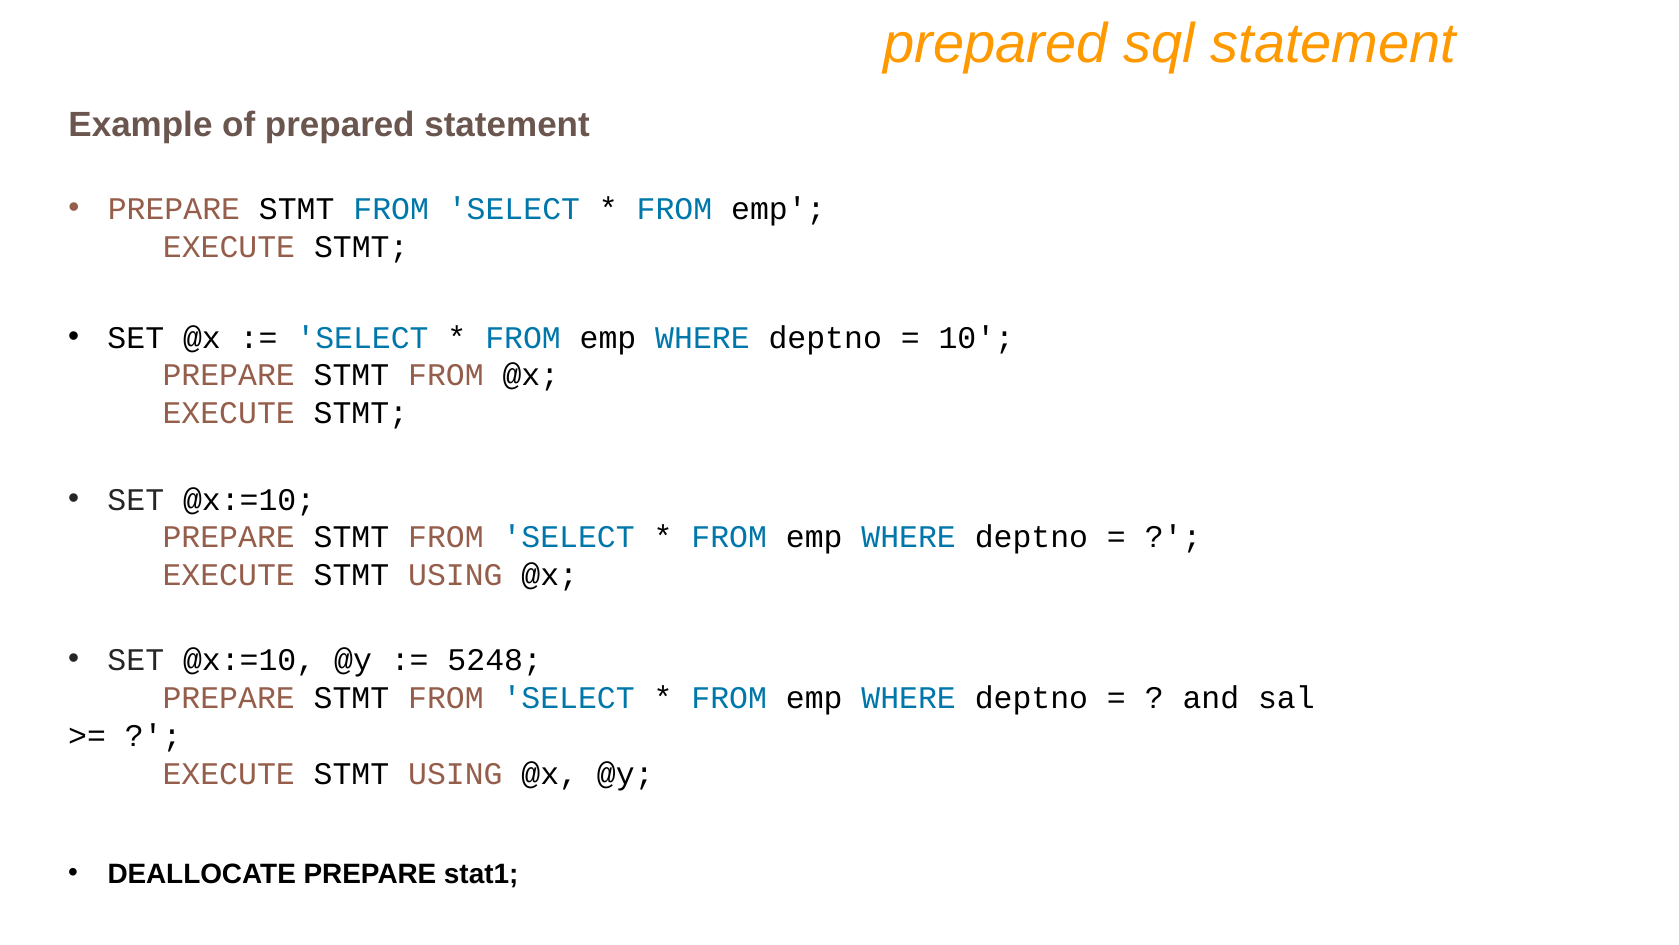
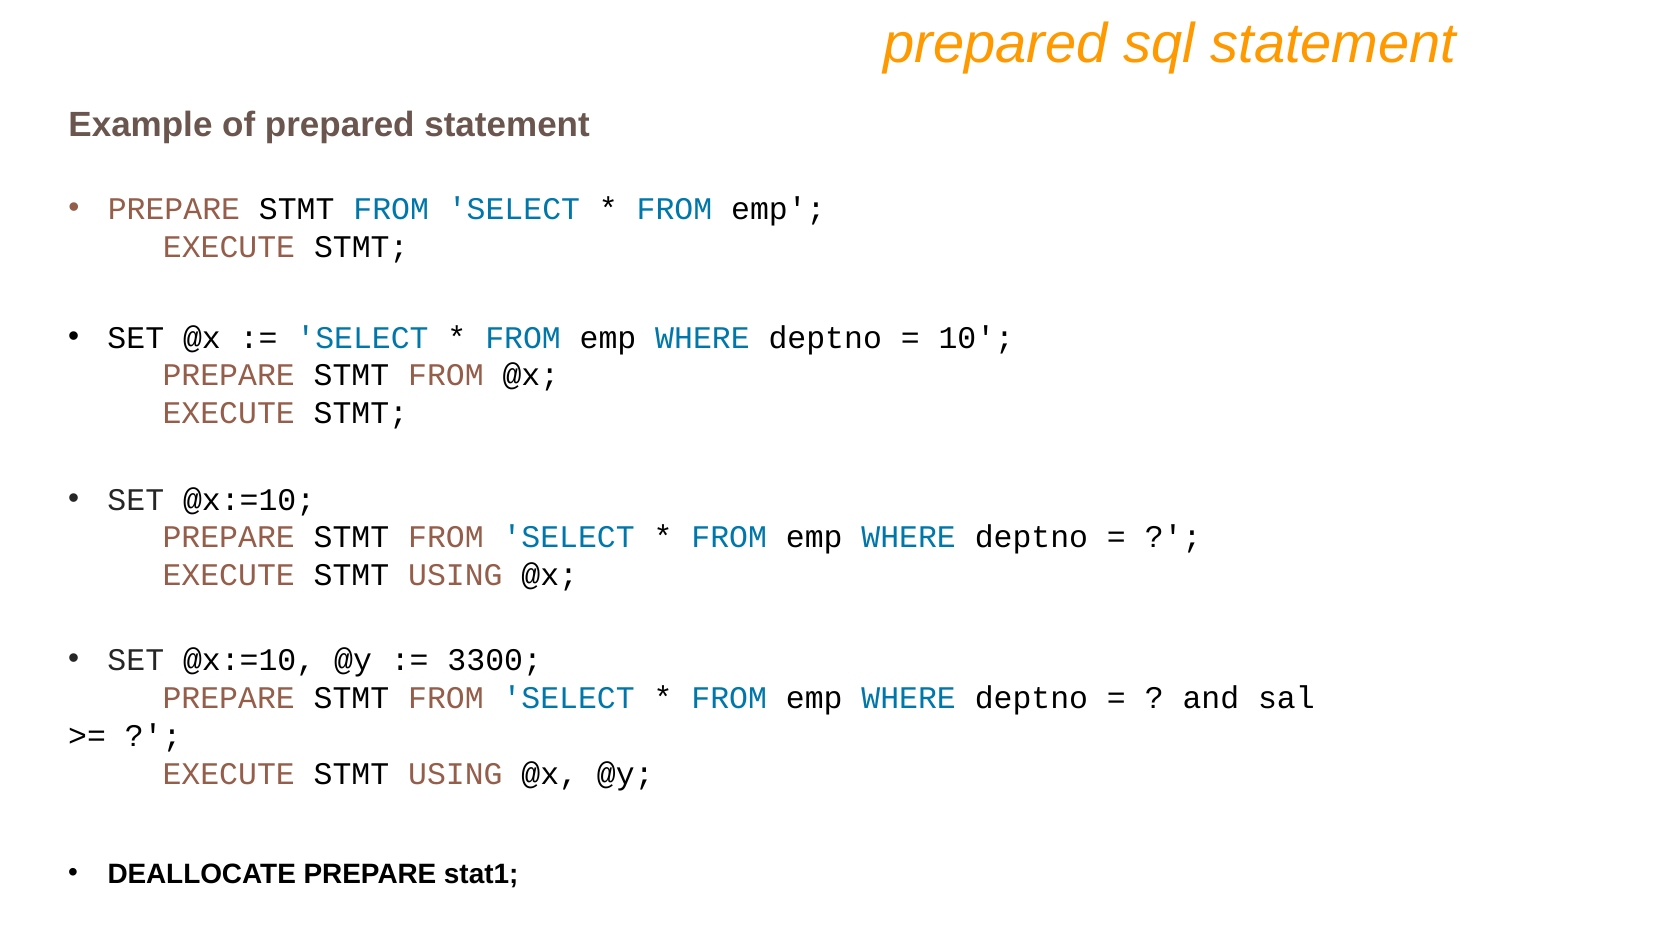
5248: 5248 -> 3300
